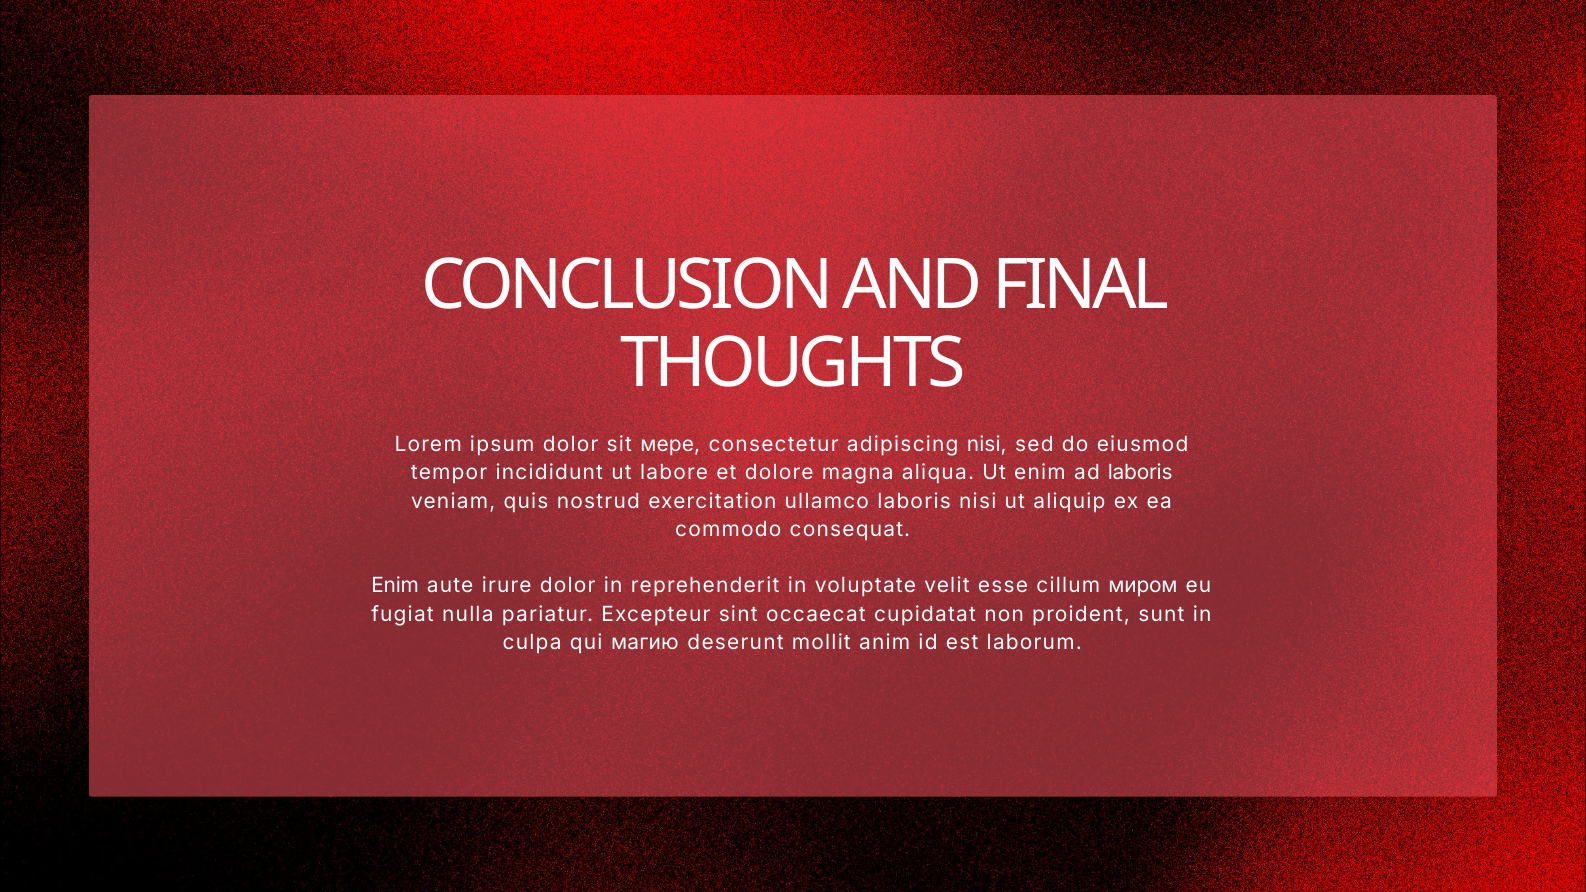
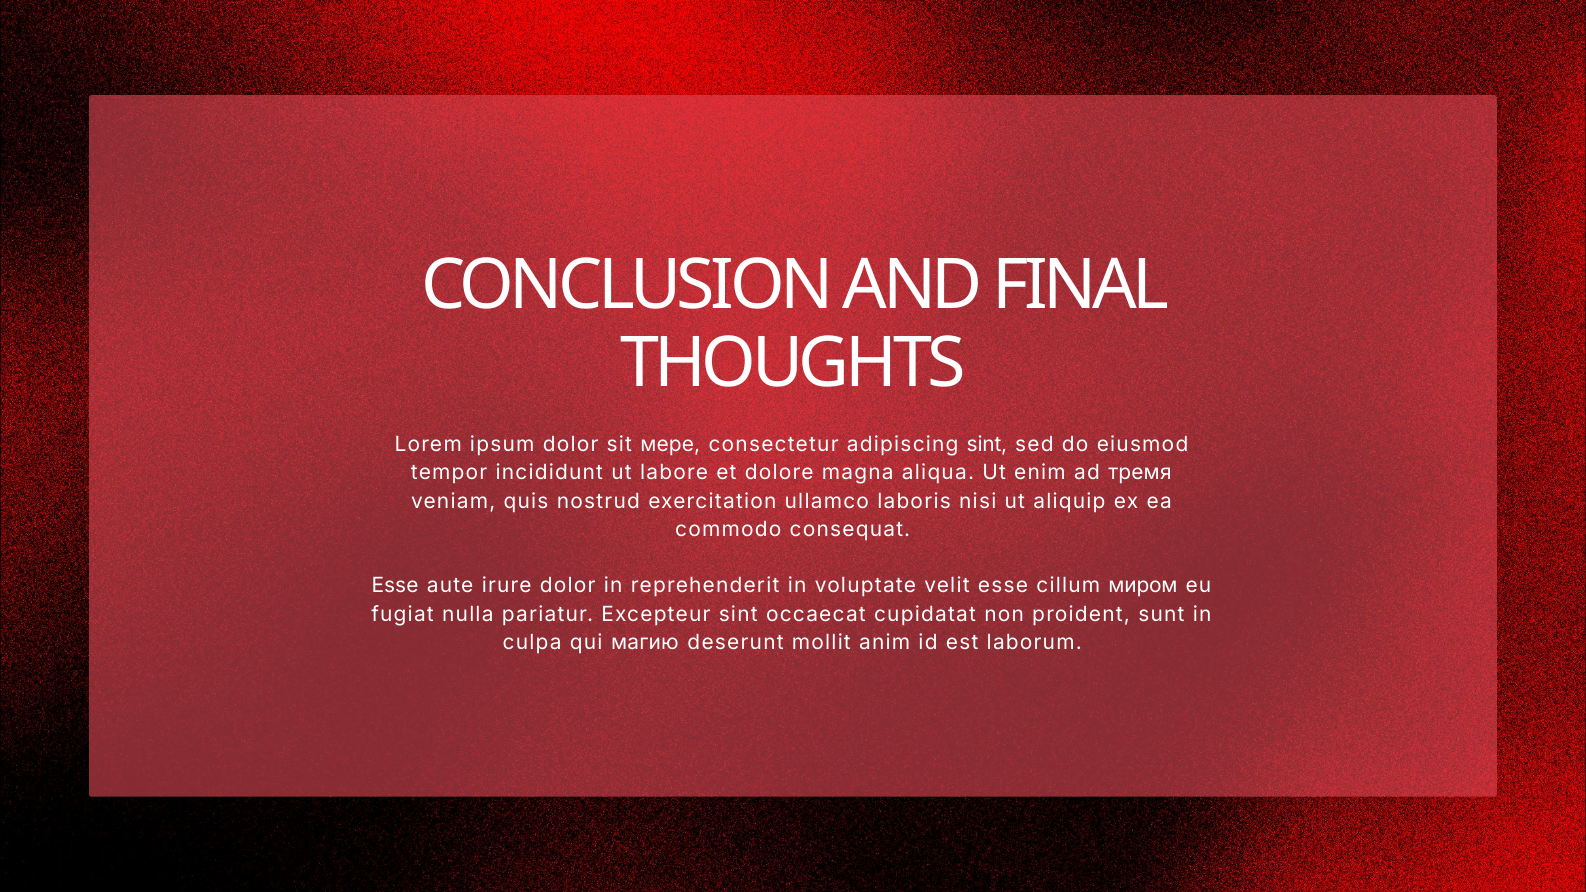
adipiscing nisi: nisi -> sint
ad laboris: laboris -> тремя
Enim at (395, 586): Enim -> Esse
